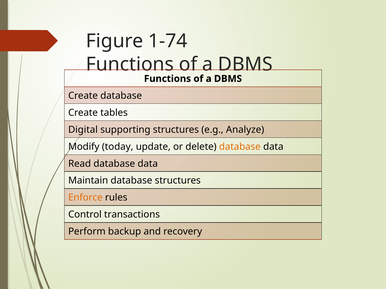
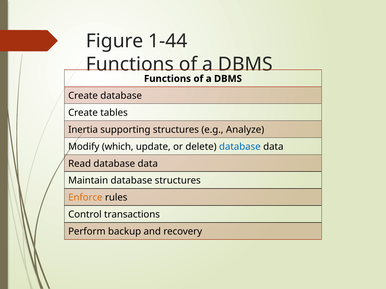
1-74: 1-74 -> 1-44
Digital: Digital -> Inertia
today: today -> which
database at (240, 147) colour: orange -> blue
